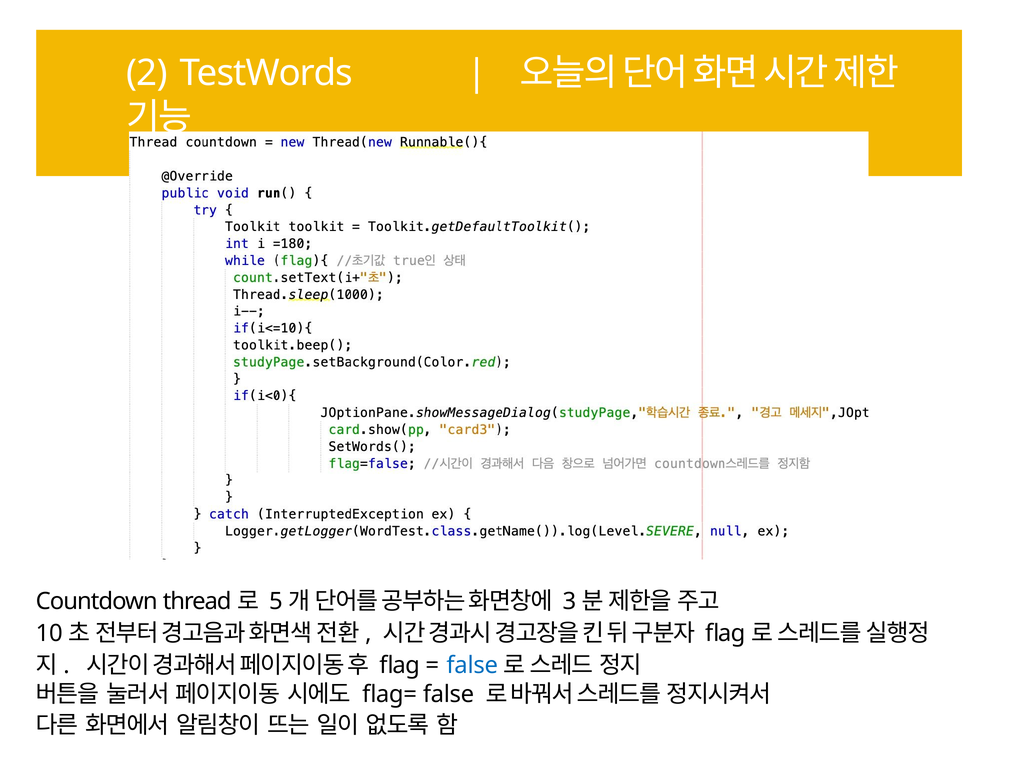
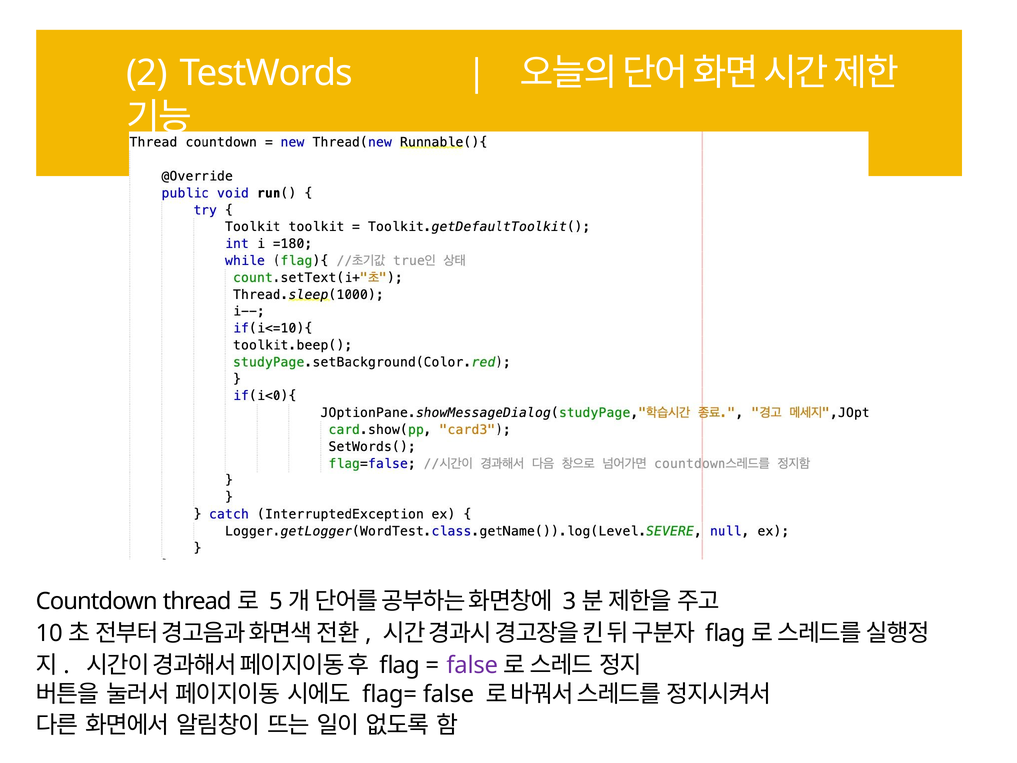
false at (472, 665) colour: blue -> purple
